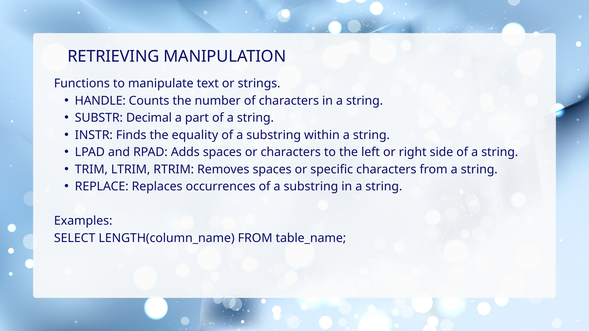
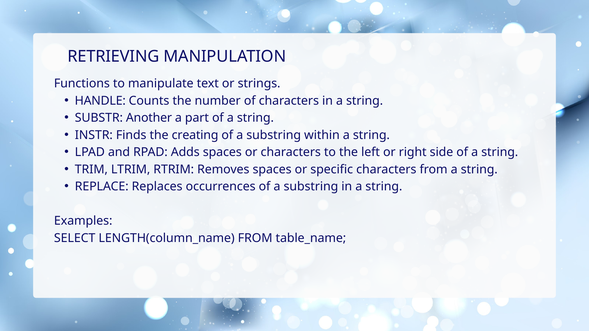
Decimal: Decimal -> Another
equality: equality -> creating
